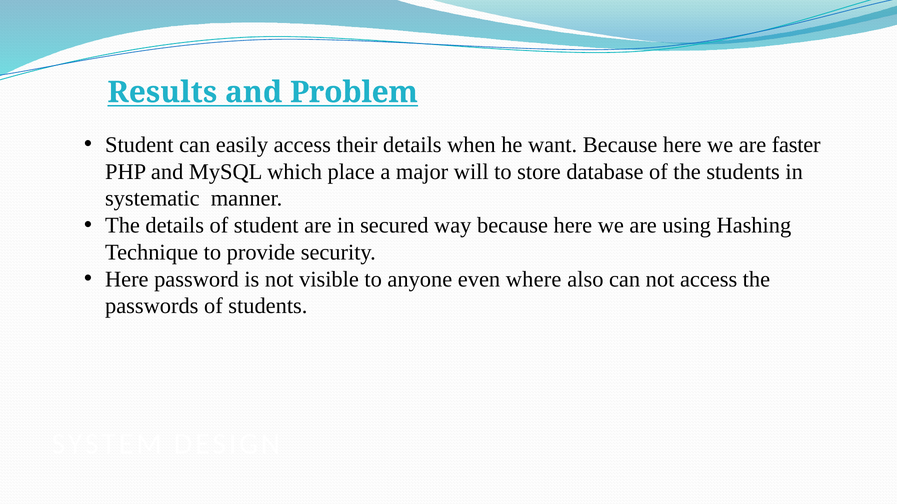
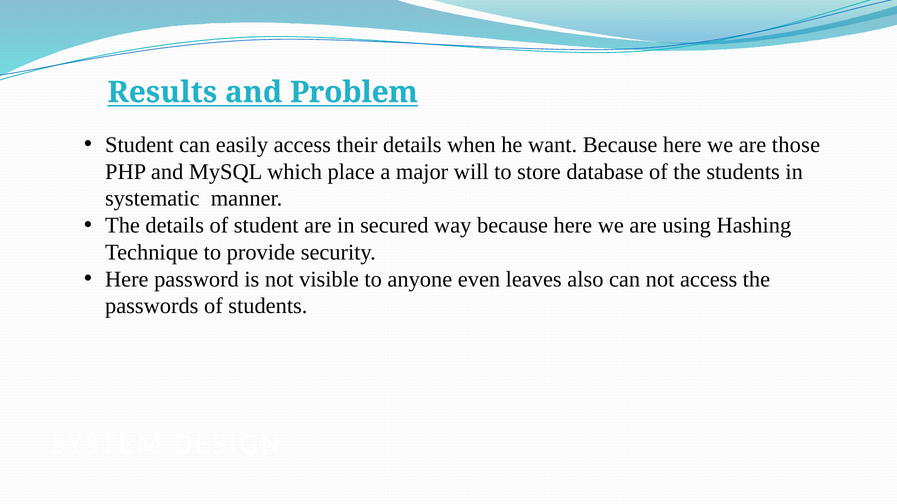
faster: faster -> those
where: where -> leaves
